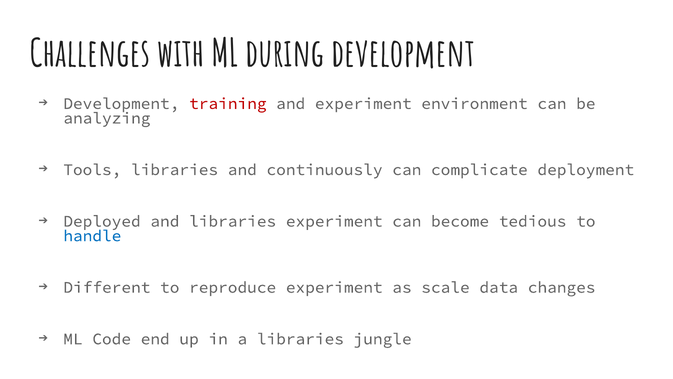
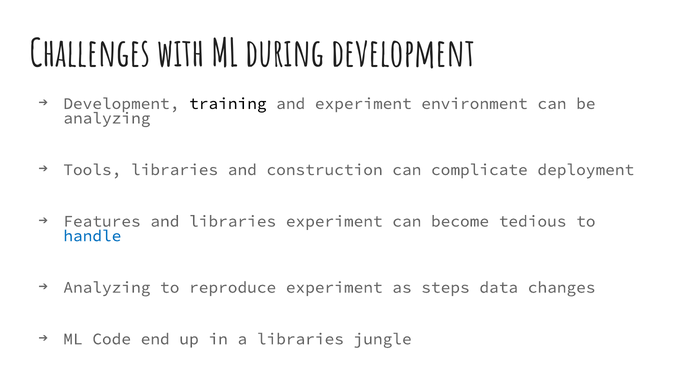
training colour: red -> black
continuously: continuously -> construction
Deployed: Deployed -> Features
Different at (107, 287): Different -> Analyzing
scale: scale -> steps
